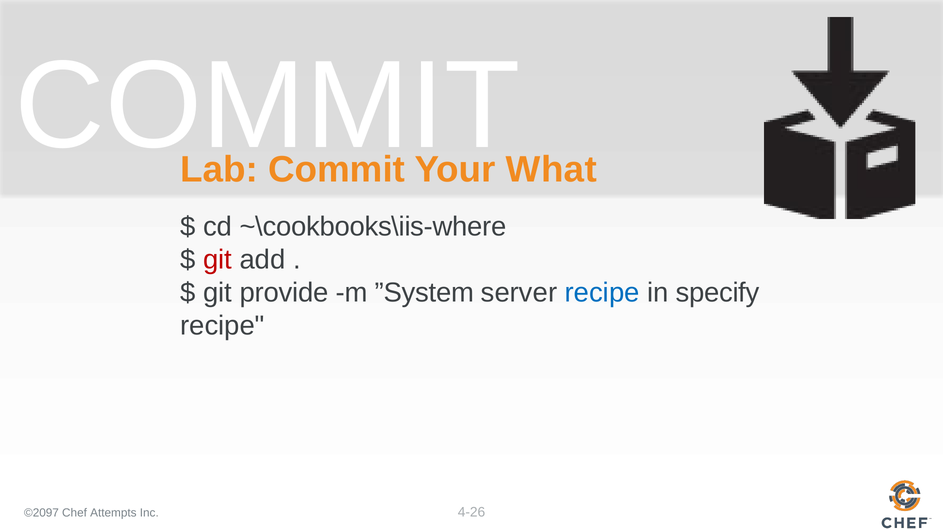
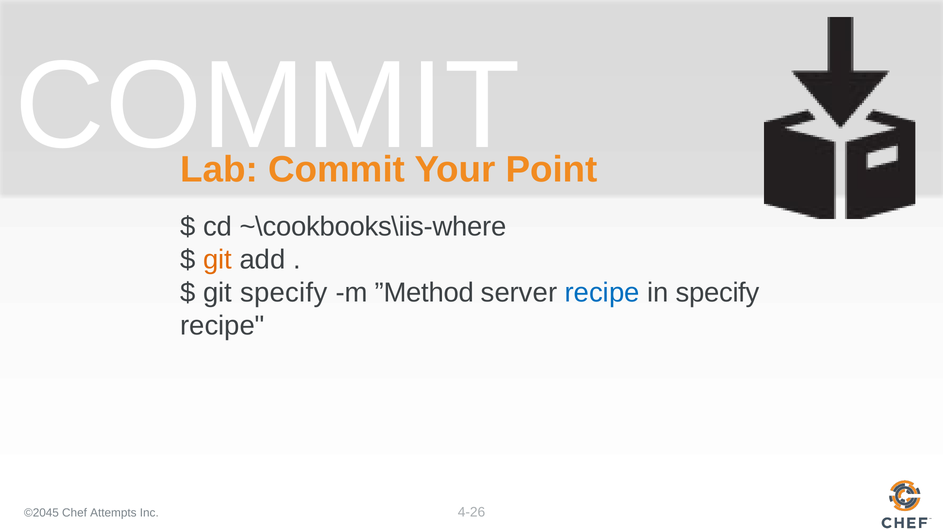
What: What -> Point
git at (218, 260) colour: red -> orange
git provide: provide -> specify
”System: ”System -> ”Method
©2097: ©2097 -> ©2045
